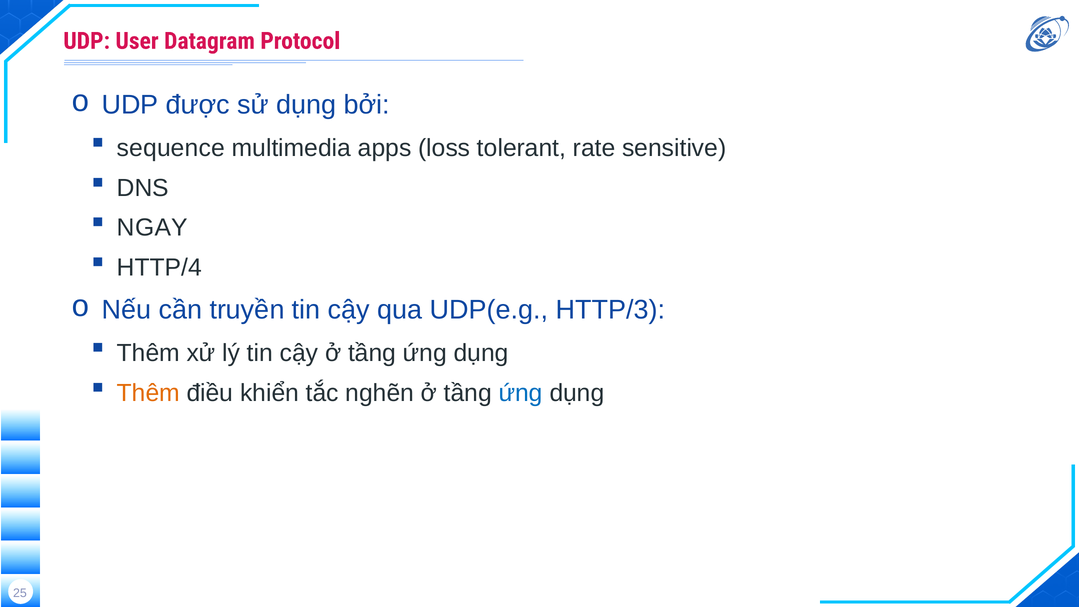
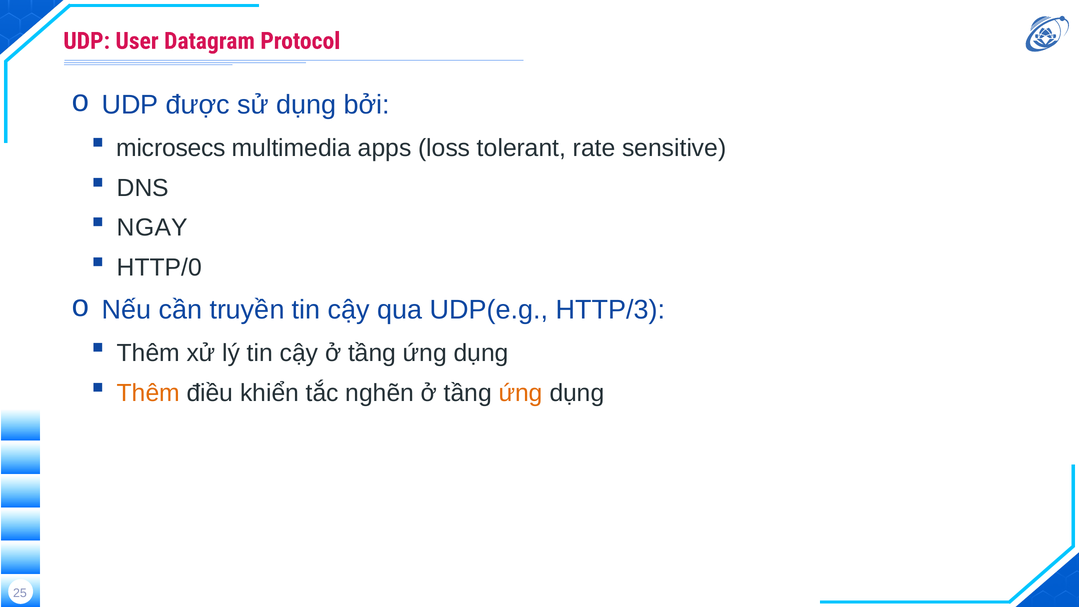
sequence: sequence -> microsecs
HTTP/4: HTTP/4 -> HTTP/0
ứng at (521, 393) colour: blue -> orange
